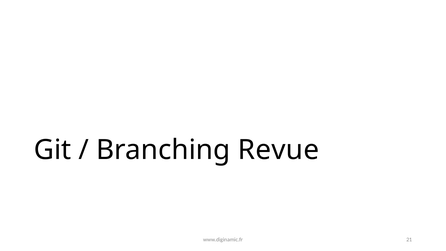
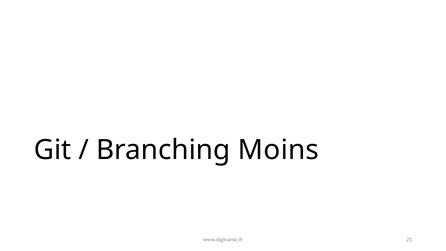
Revue: Revue -> Moins
